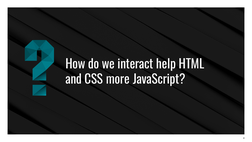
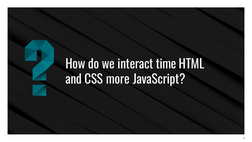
help: help -> time
